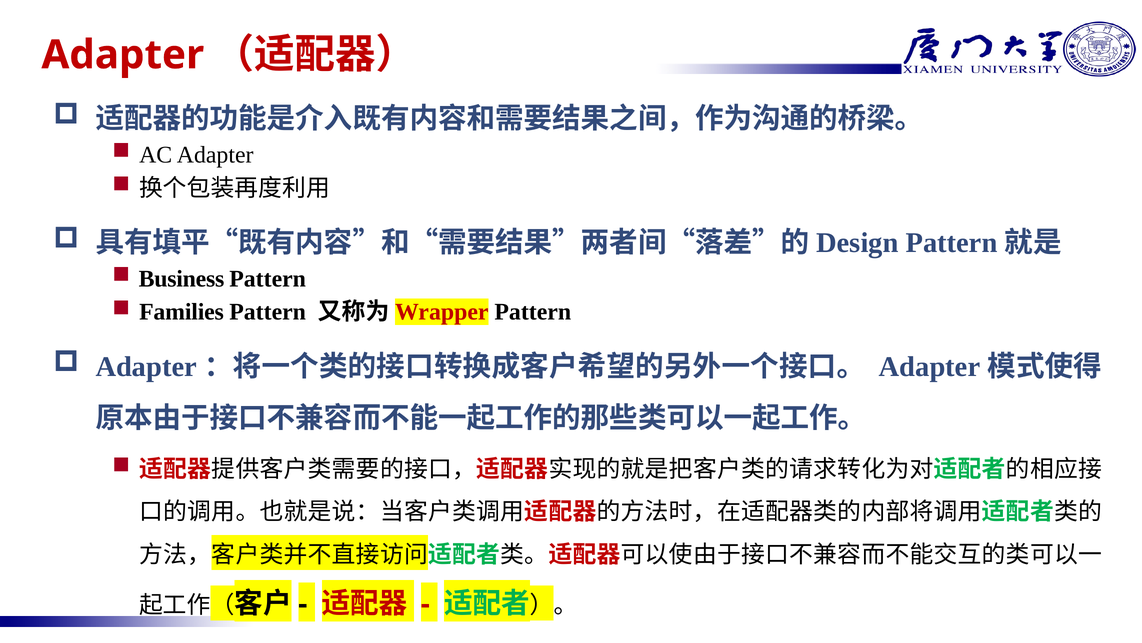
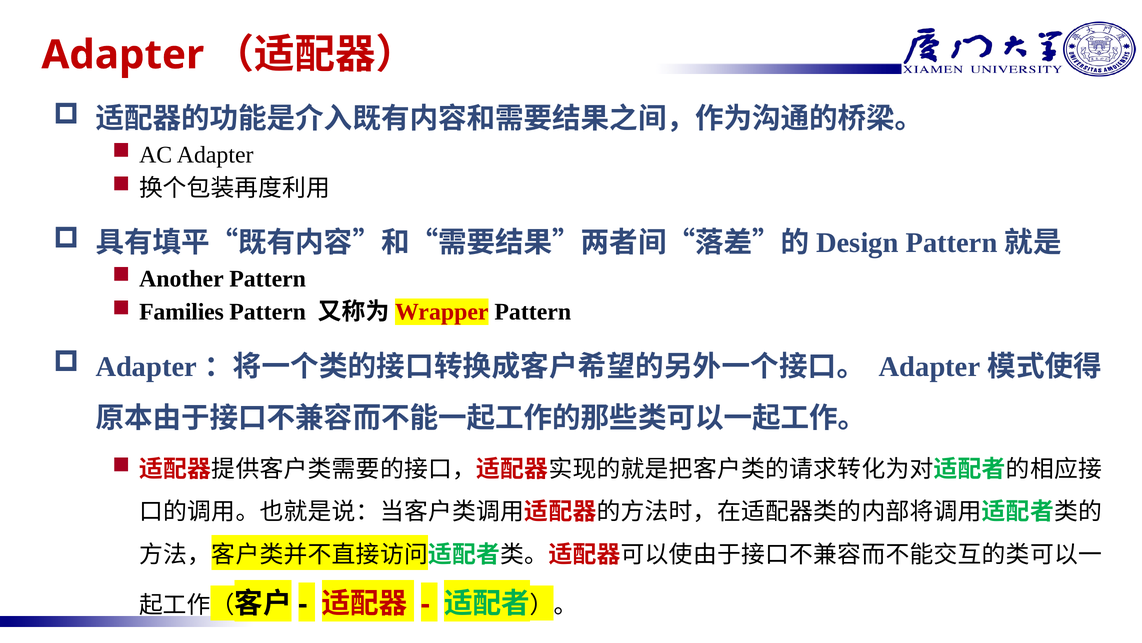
Business: Business -> Another
